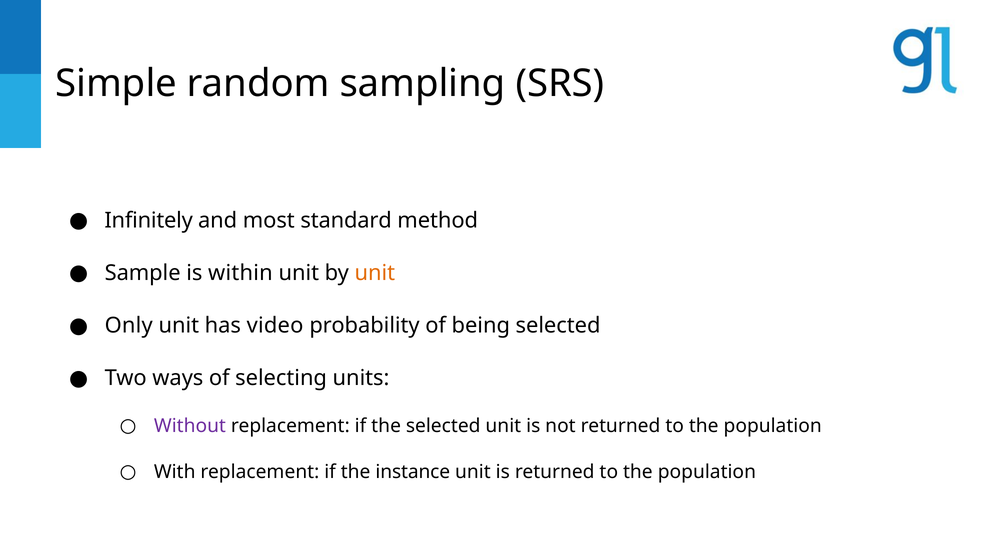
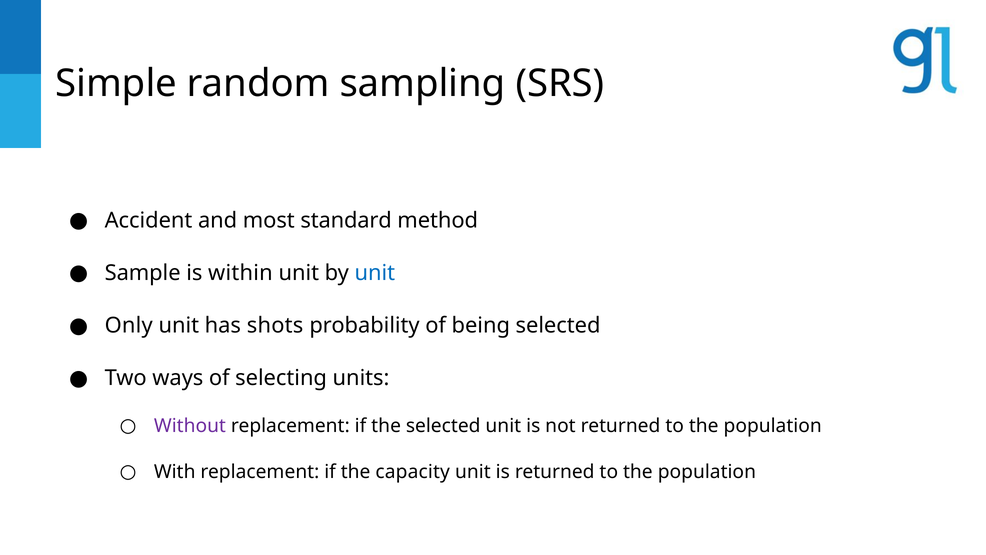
Infinitely: Infinitely -> Accident
unit at (375, 273) colour: orange -> blue
video: video -> shots
instance: instance -> capacity
